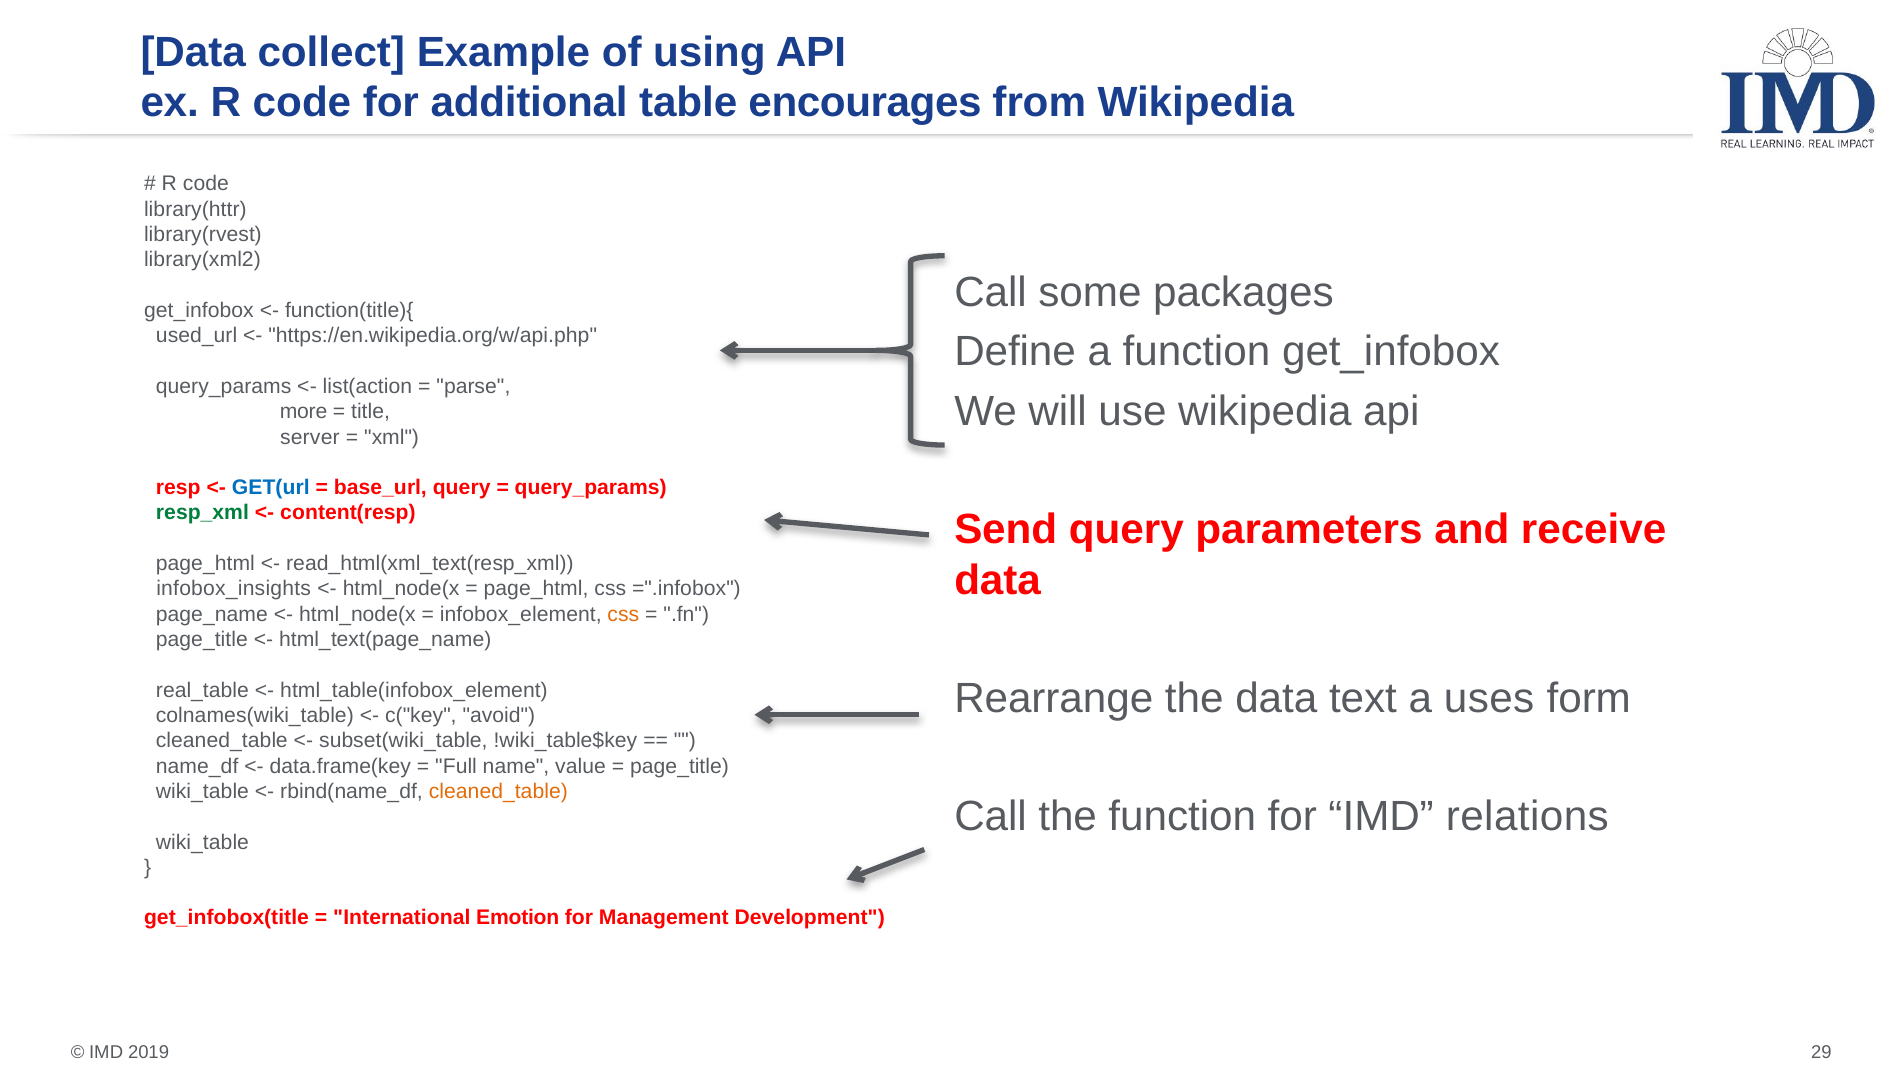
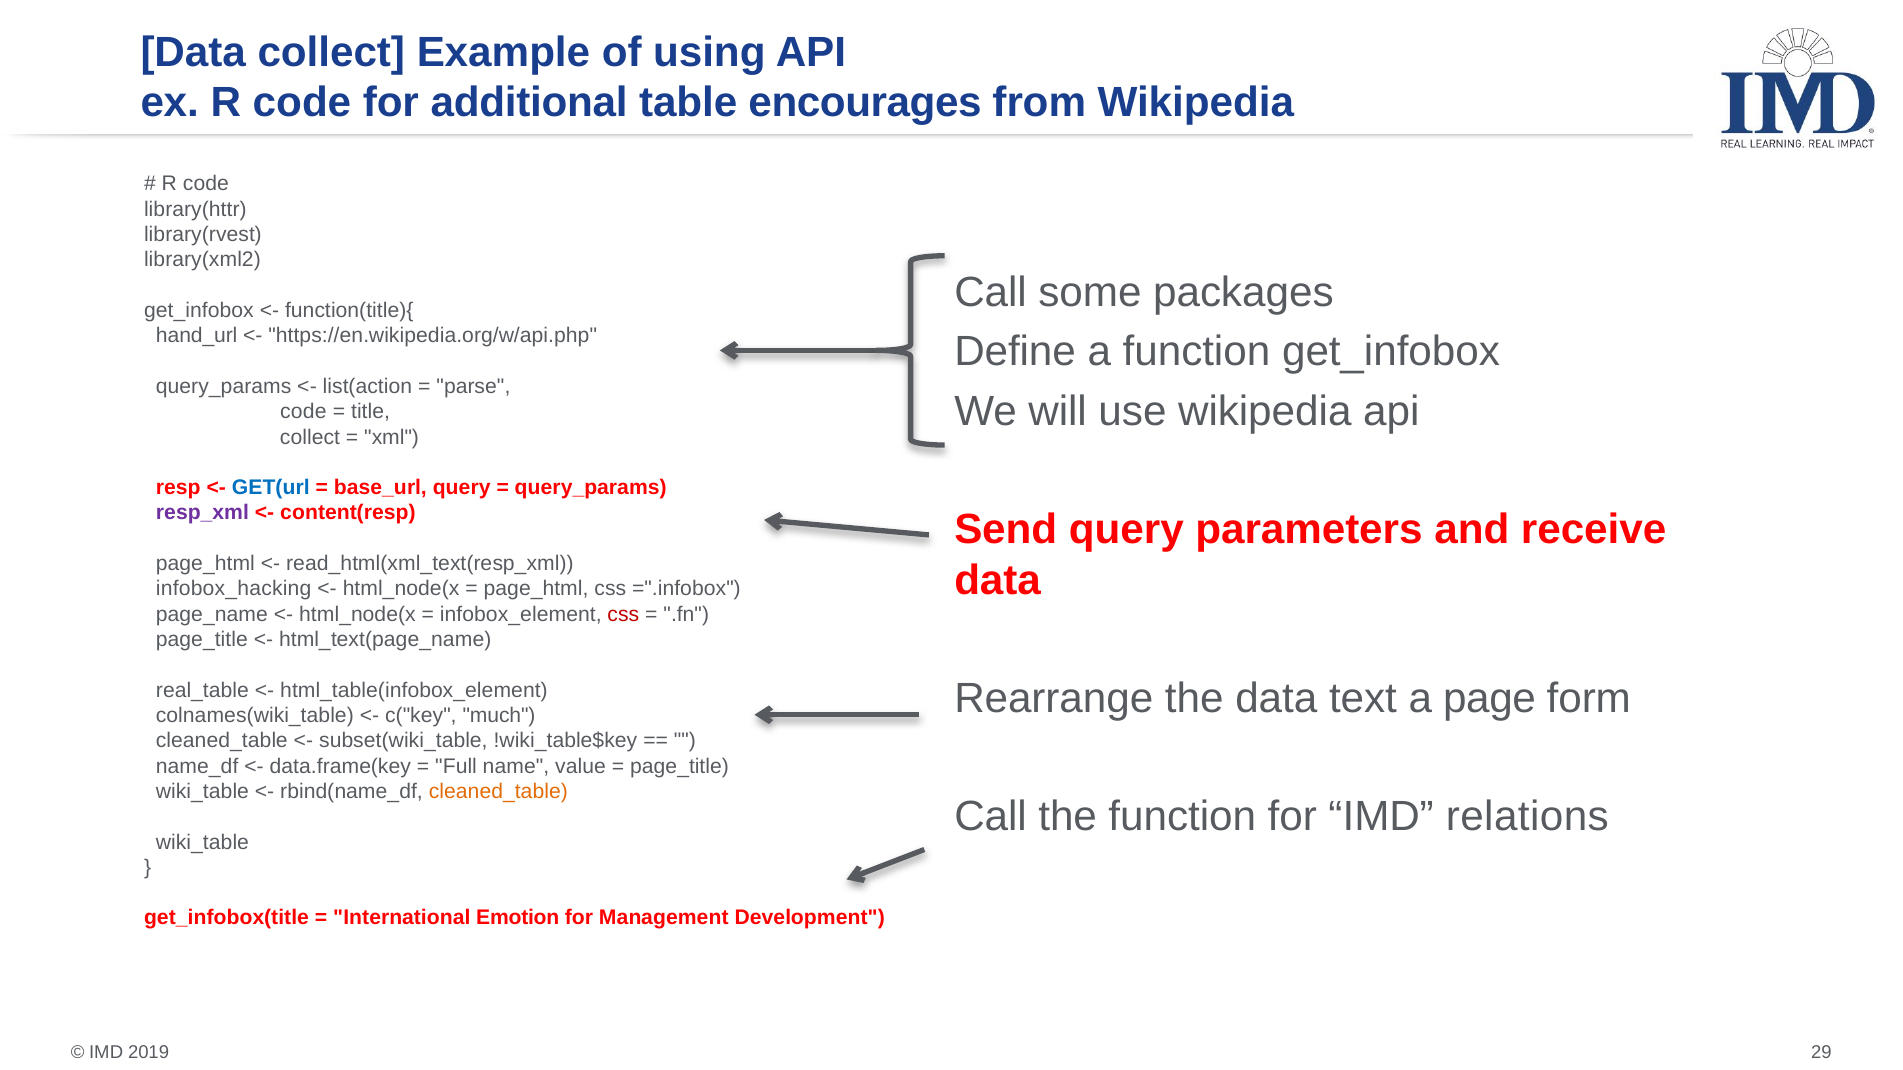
used_url: used_url -> hand_url
more at (304, 412): more -> code
server at (310, 437): server -> collect
resp_xml colour: green -> purple
infobox_insights: infobox_insights -> infobox_hacking
css at (623, 615) colour: orange -> red
uses: uses -> page
avoid: avoid -> much
